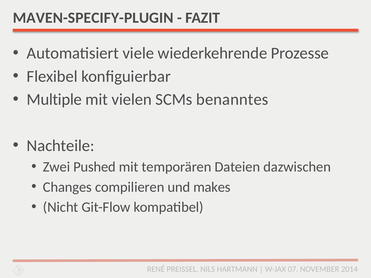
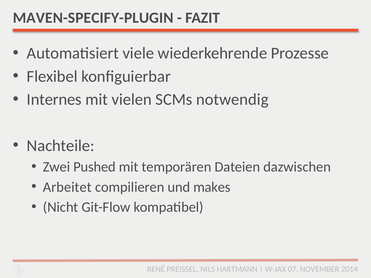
Multiple: Multiple -> Internes
benanntes: benanntes -> notwendig
Changes: Changes -> Arbeitet
